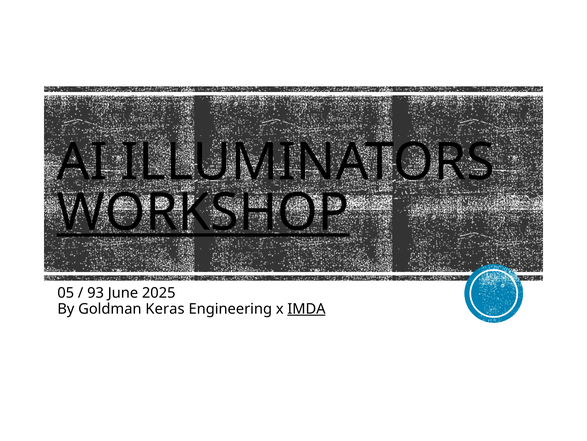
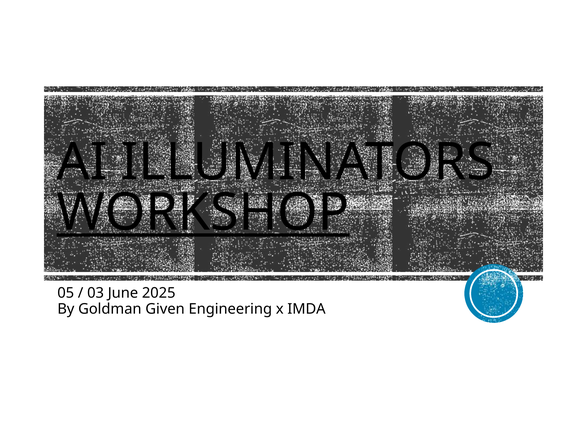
93: 93 -> 03
Keras: Keras -> Given
IMDA underline: present -> none
